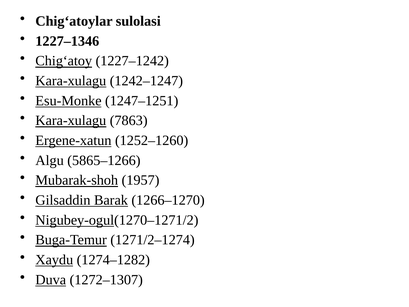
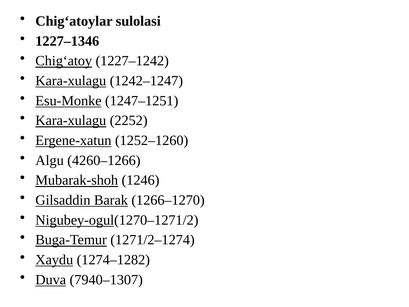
7863: 7863 -> 2252
5865–1266: 5865–1266 -> 4260–1266
1957: 1957 -> 1246
1272–1307: 1272–1307 -> 7940–1307
